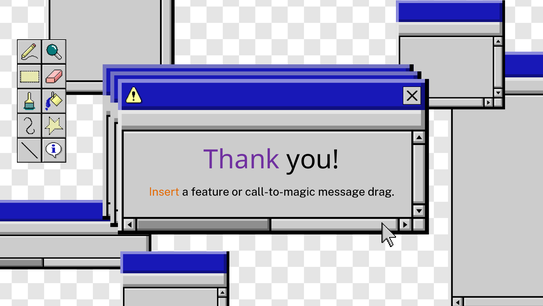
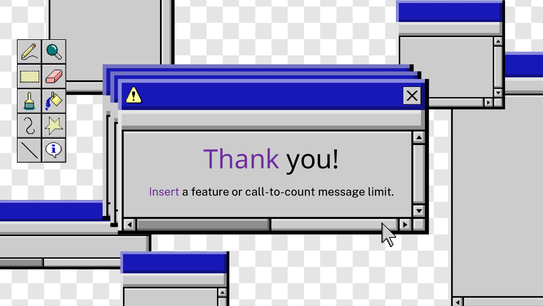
Insert colour: orange -> purple
call-to-magic: call-to-magic -> call-to-count
drag: drag -> limit
